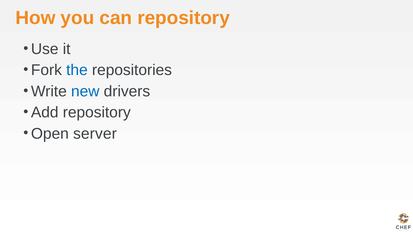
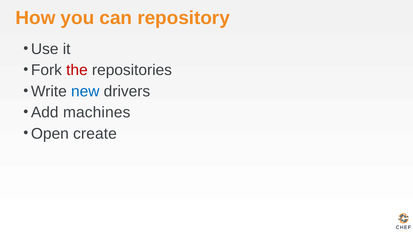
the colour: blue -> red
Add repository: repository -> machines
server: server -> create
